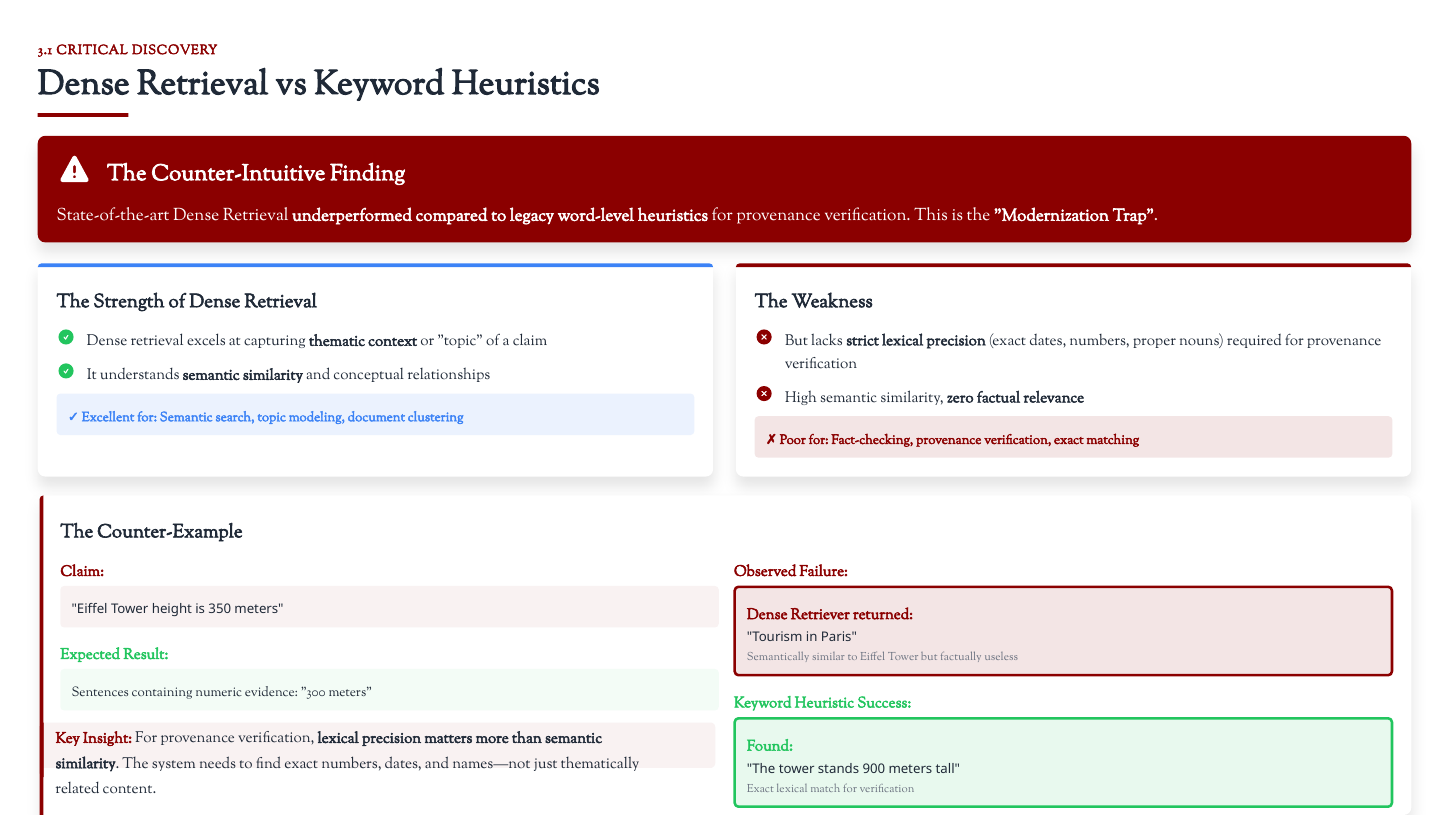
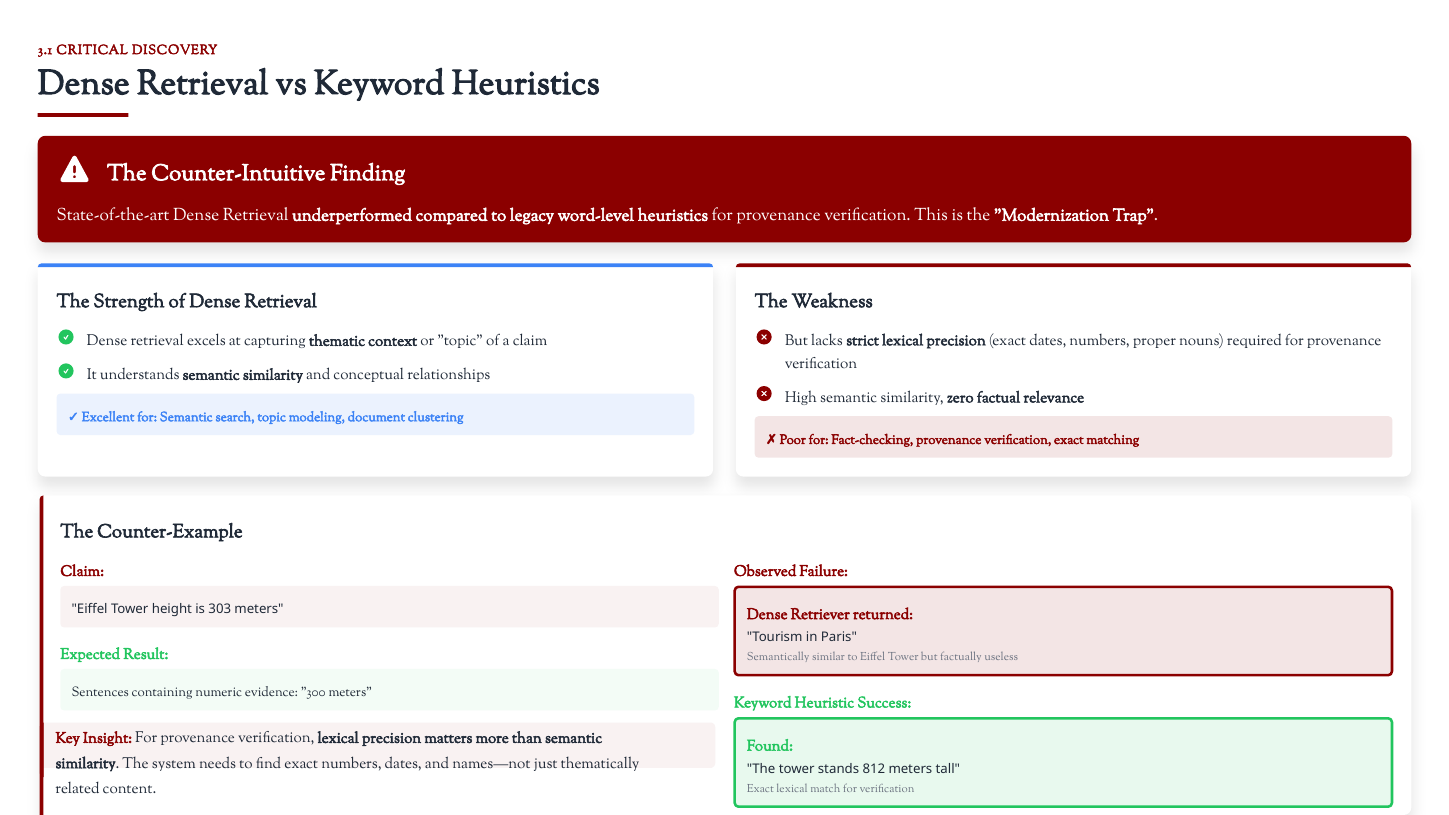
350: 350 -> 303
900: 900 -> 812
